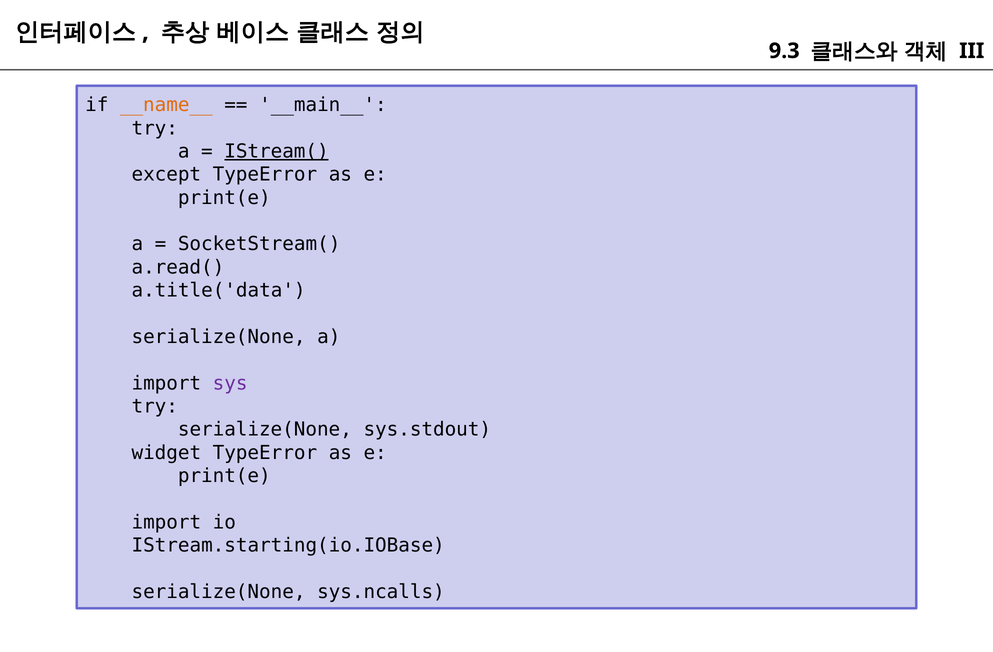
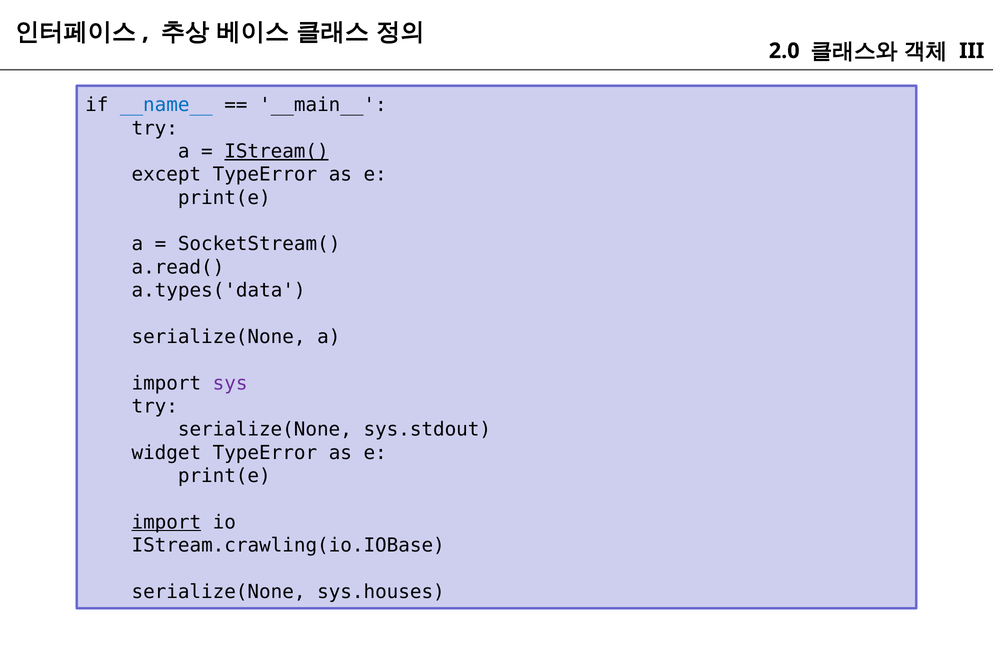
9.3: 9.3 -> 2.0
__name__ colour: orange -> blue
a.title('data: a.title('data -> a.types('data
import at (166, 522) underline: none -> present
IStream.starting(io.IOBase: IStream.starting(io.IOBase -> IStream.crawling(io.IOBase
sys.ncalls: sys.ncalls -> sys.houses
